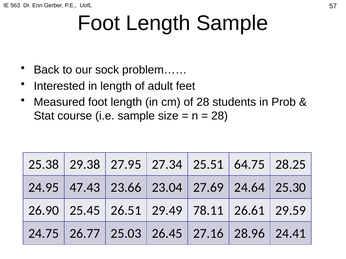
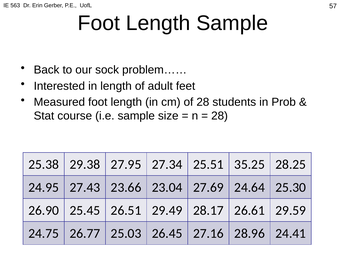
64.75: 64.75 -> 35.25
47.43: 47.43 -> 27.43
78.11: 78.11 -> 28.17
